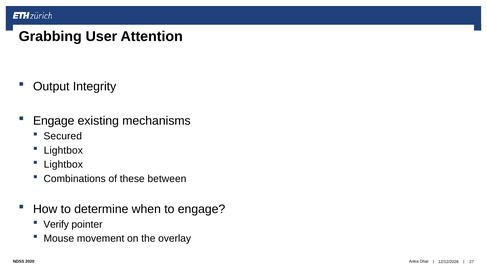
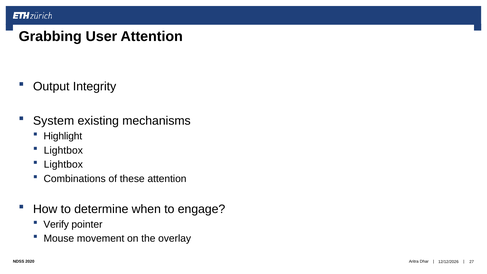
Engage at (54, 121): Engage -> System
Secured: Secured -> Highlight
these between: between -> attention
